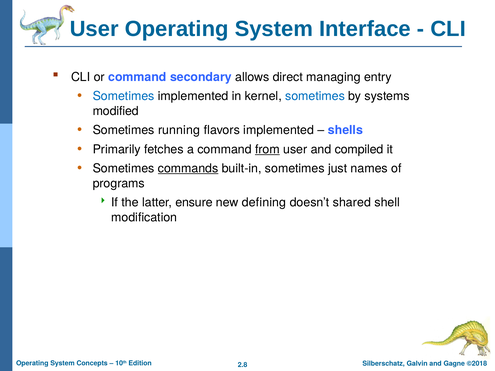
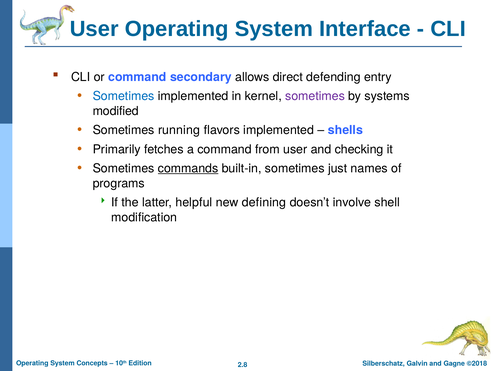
managing: managing -> defending
sometimes at (315, 96) colour: blue -> purple
from underline: present -> none
compiled: compiled -> checking
ensure: ensure -> helpful
shared: shared -> involve
